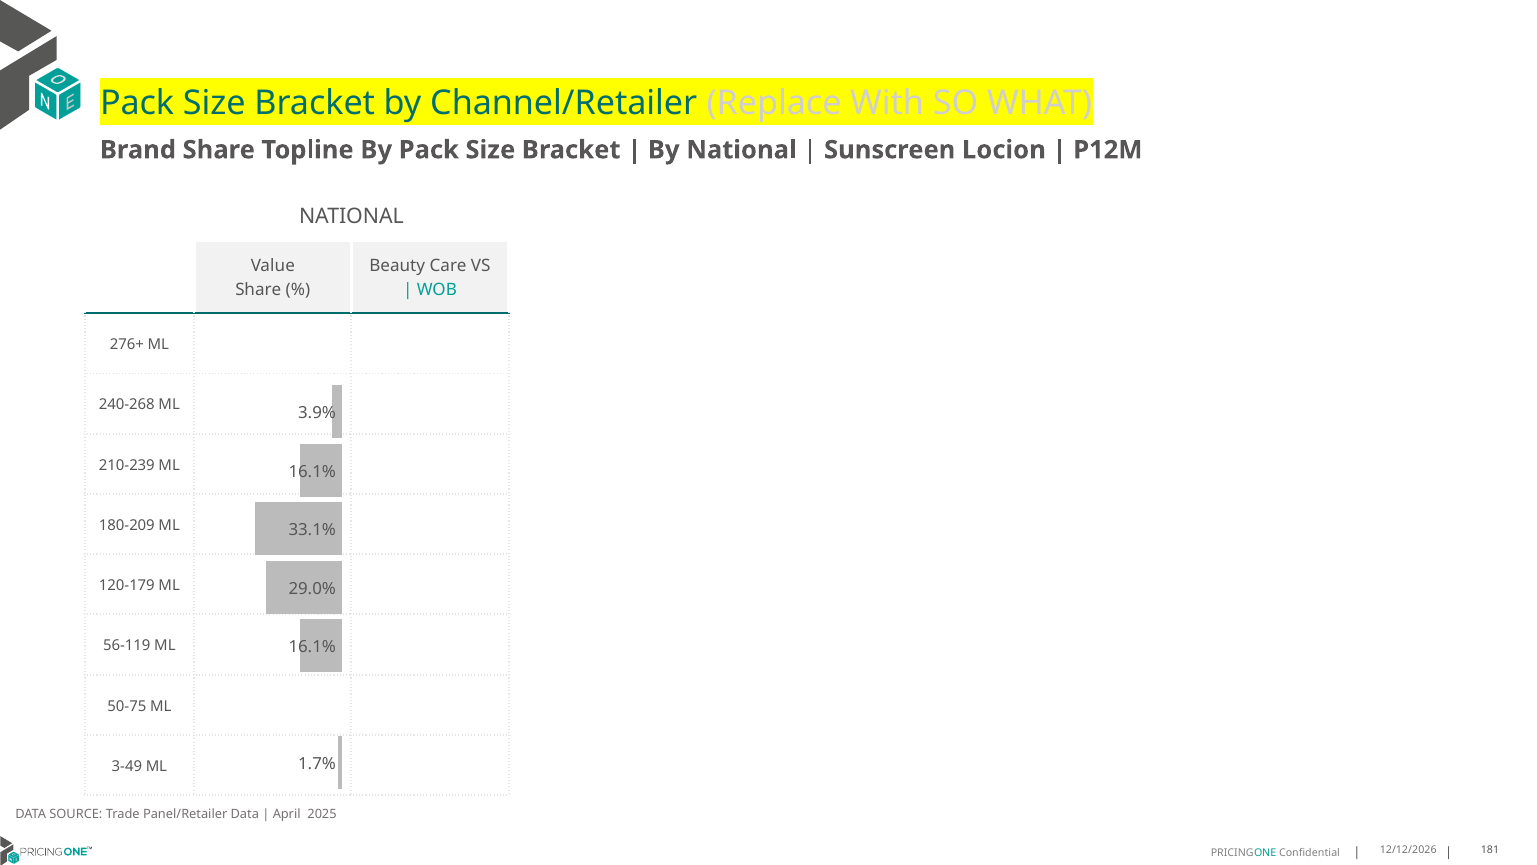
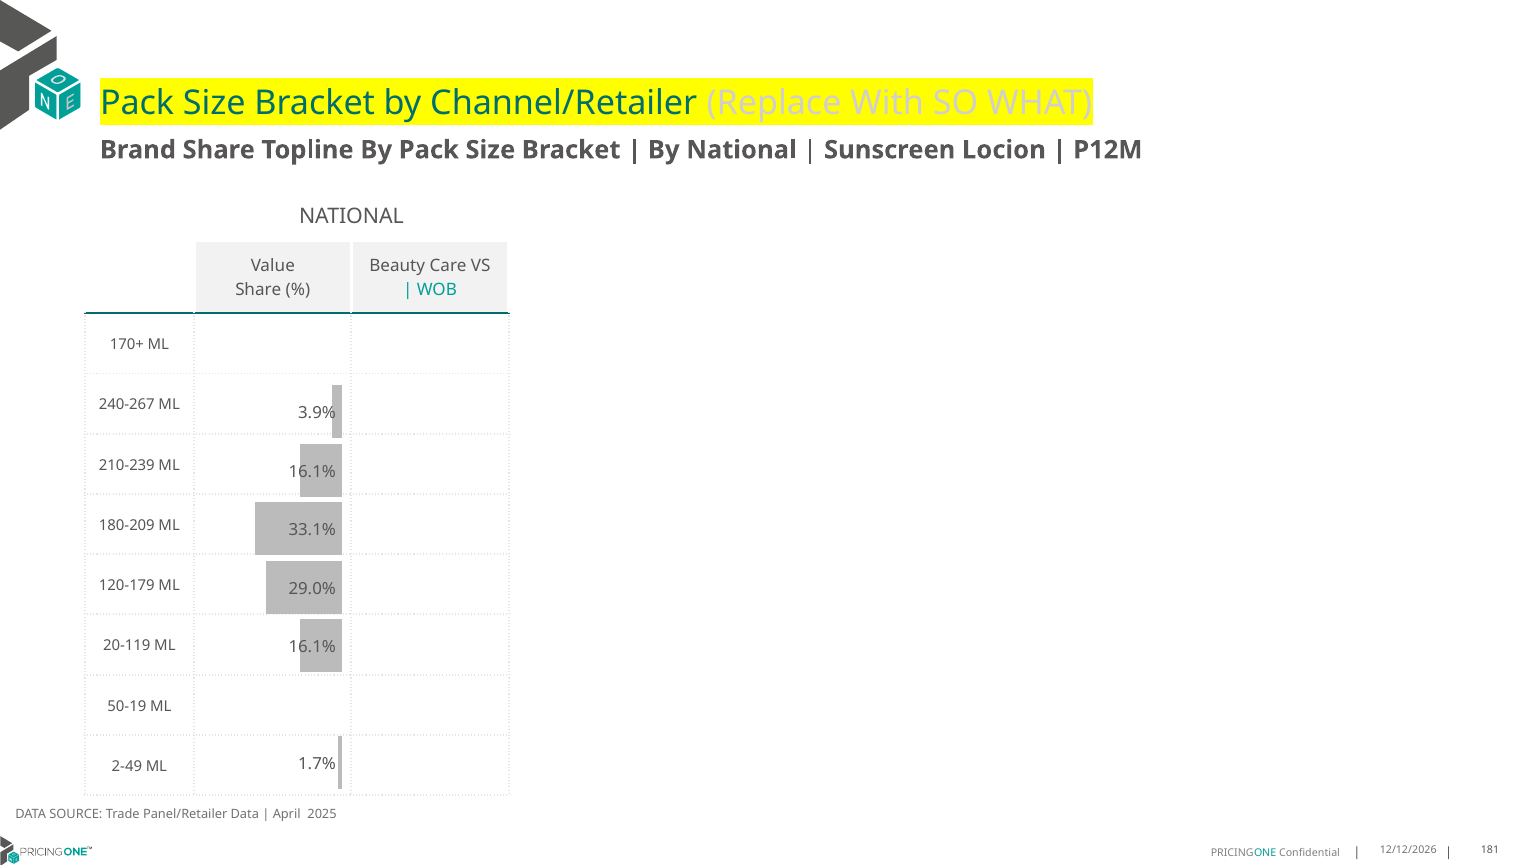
276+: 276+ -> 170+
240-268: 240-268 -> 240-267
56-119: 56-119 -> 20-119
50-75: 50-75 -> 50-19
3-49: 3-49 -> 2-49
